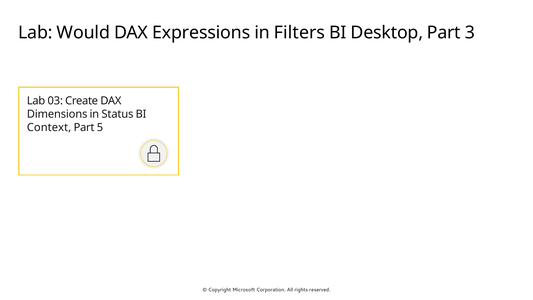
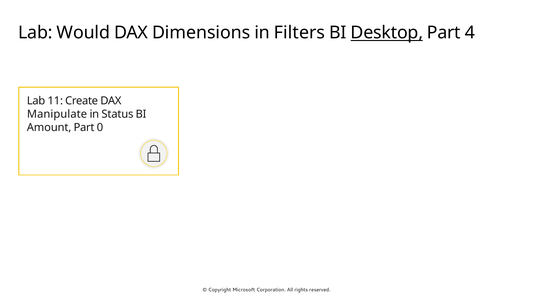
Expressions: Expressions -> Dimensions
Desktop underline: none -> present
3: 3 -> 4
03: 03 -> 11
Dimensions: Dimensions -> Manipulate
Context: Context -> Amount
5: 5 -> 0
